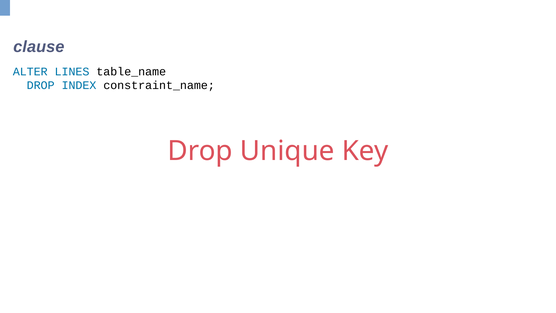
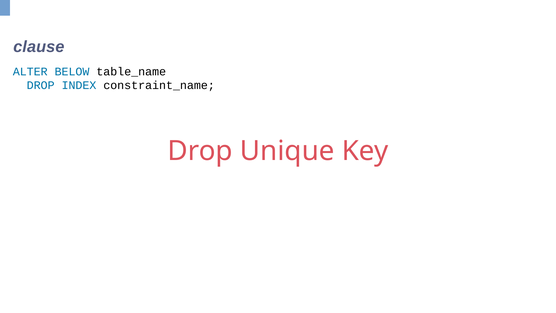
LINES: LINES -> BELOW
